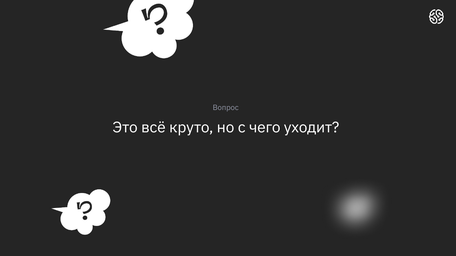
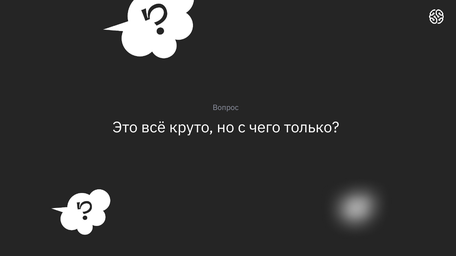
уходит: уходит -> только
